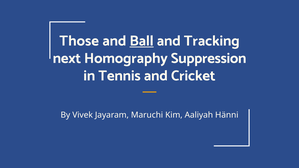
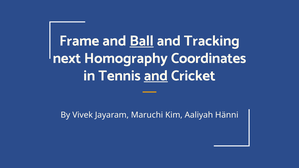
Those: Those -> Frame
Suppression: Suppression -> Coordinates
and at (156, 76) underline: none -> present
